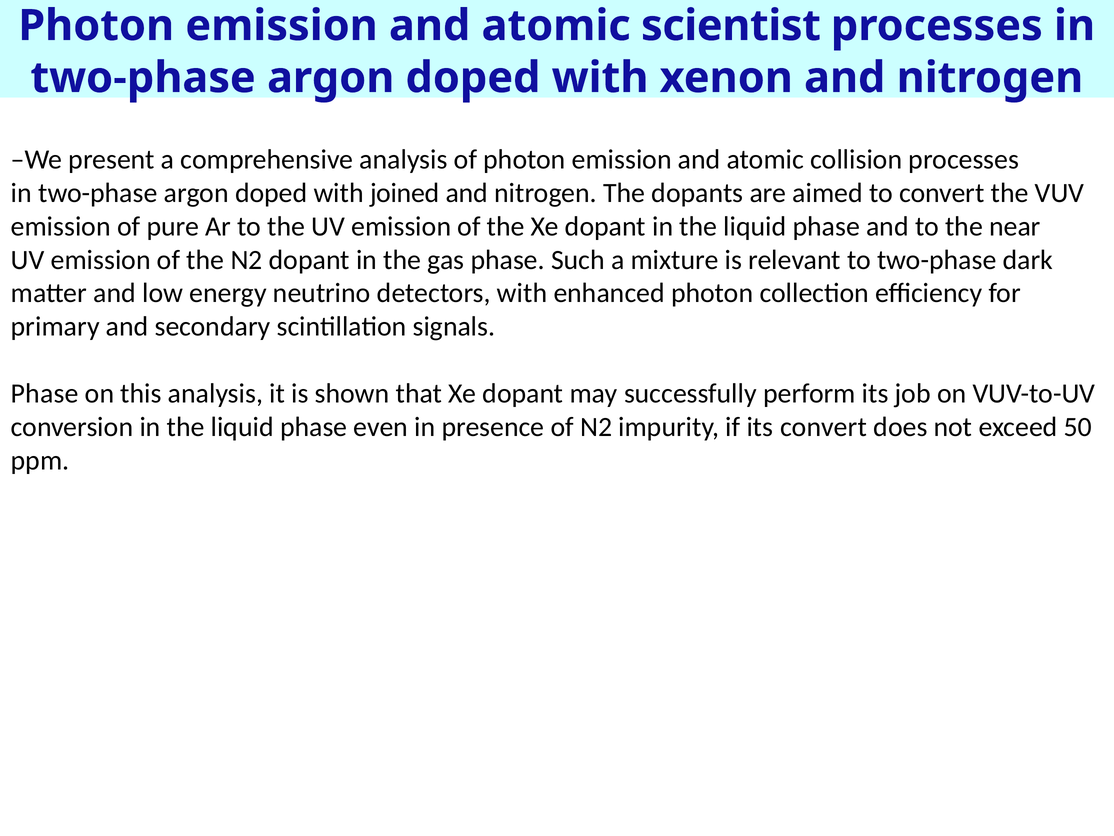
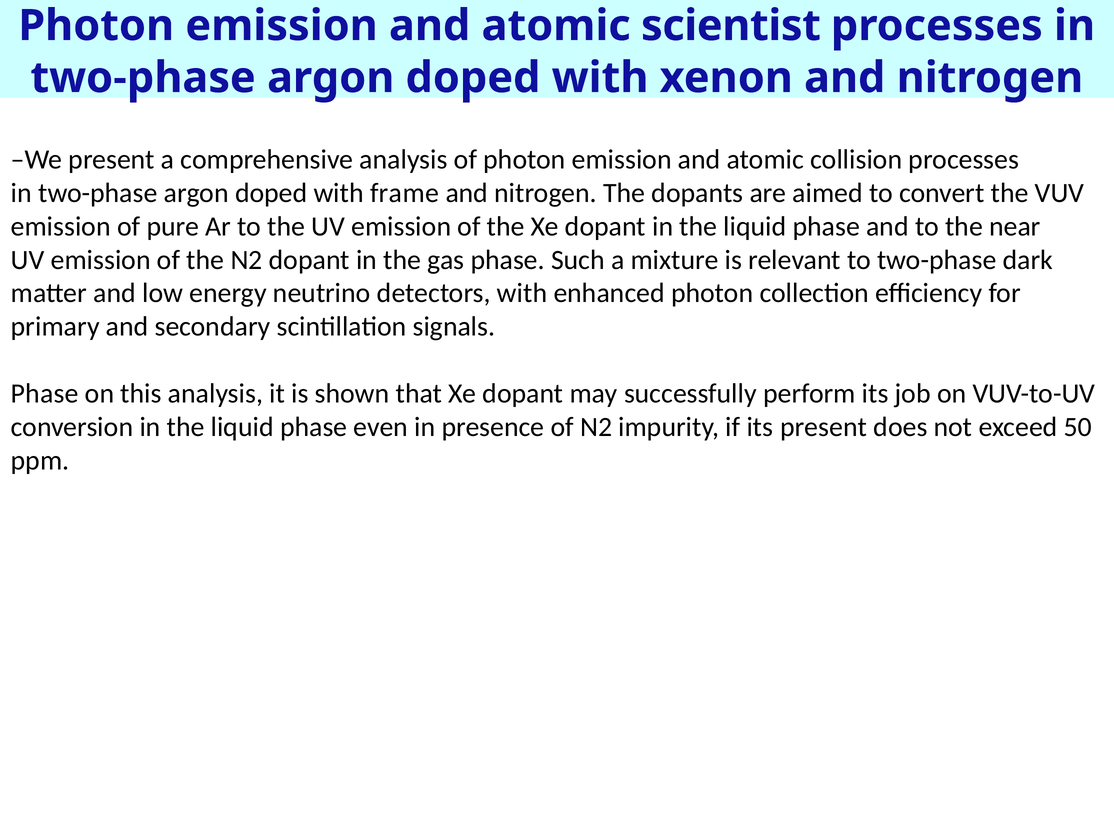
joined: joined -> frame
its convert: convert -> present
